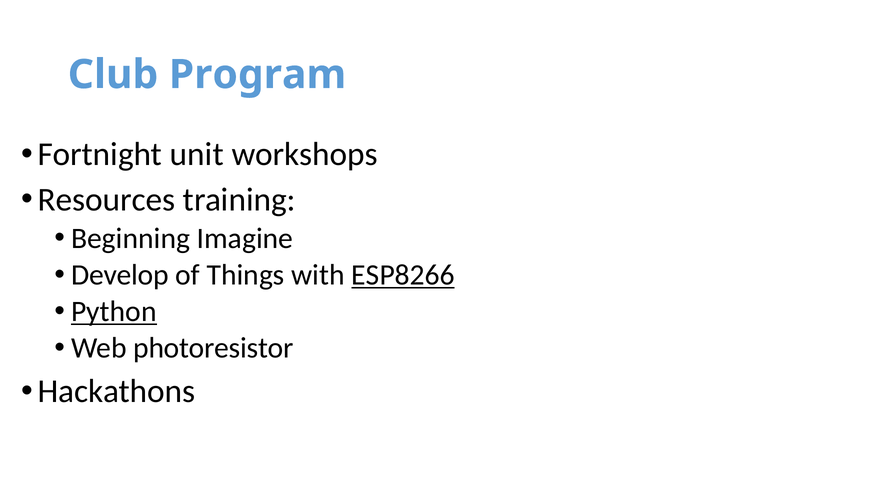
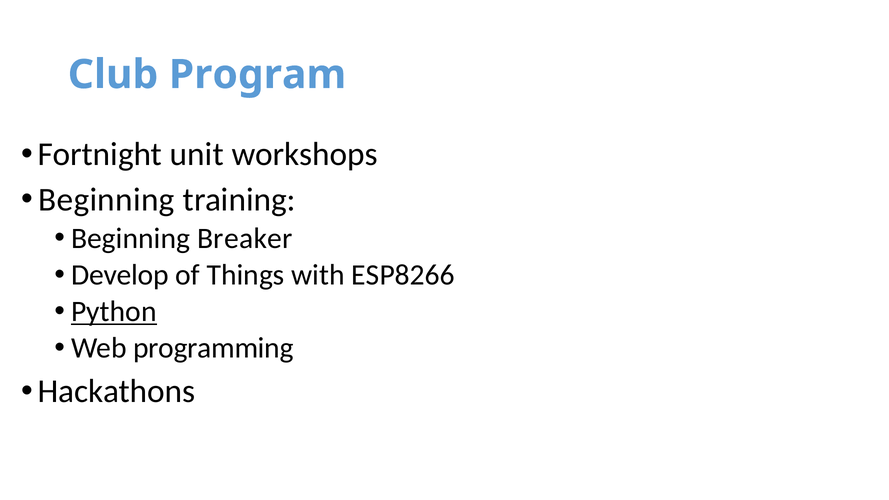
Resources at (107, 200): Resources -> Beginning
Imagine: Imagine -> Breaker
ESP8266 underline: present -> none
photoresistor: photoresistor -> programming
